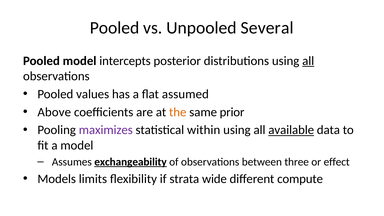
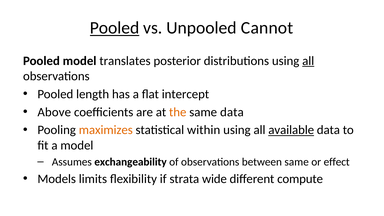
Pooled at (115, 28) underline: none -> present
Several: Several -> Cannot
intercepts: intercepts -> translates
values: values -> length
assumed: assumed -> intercept
same prior: prior -> data
maximizes colour: purple -> orange
exchangeability underline: present -> none
between three: three -> same
